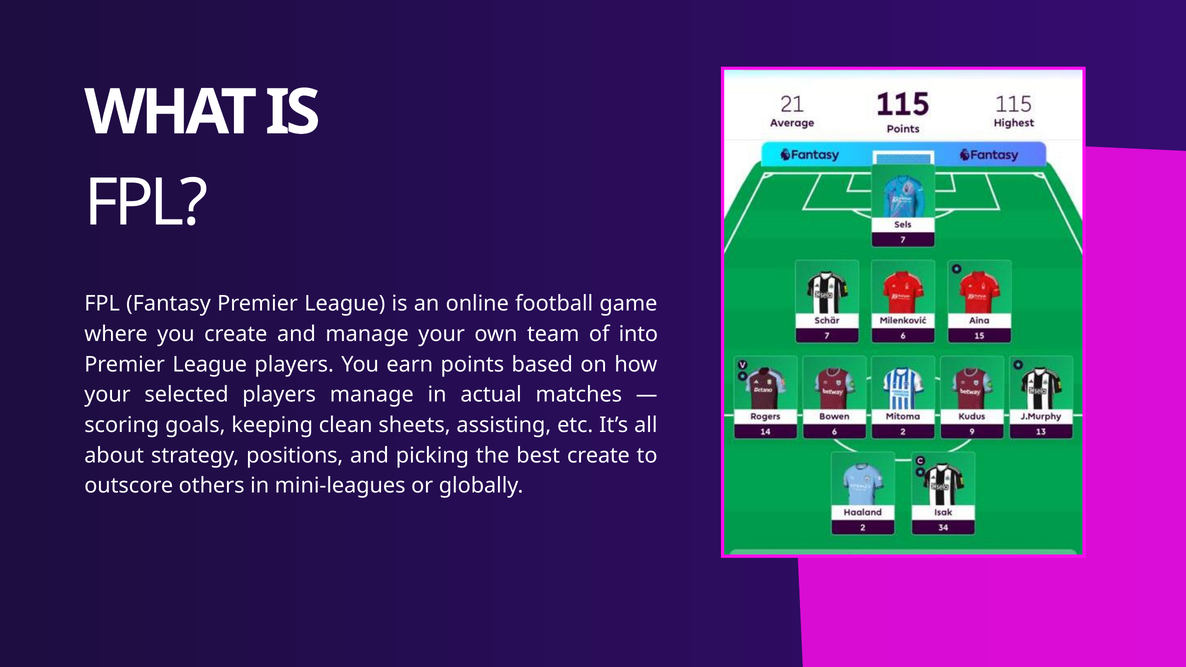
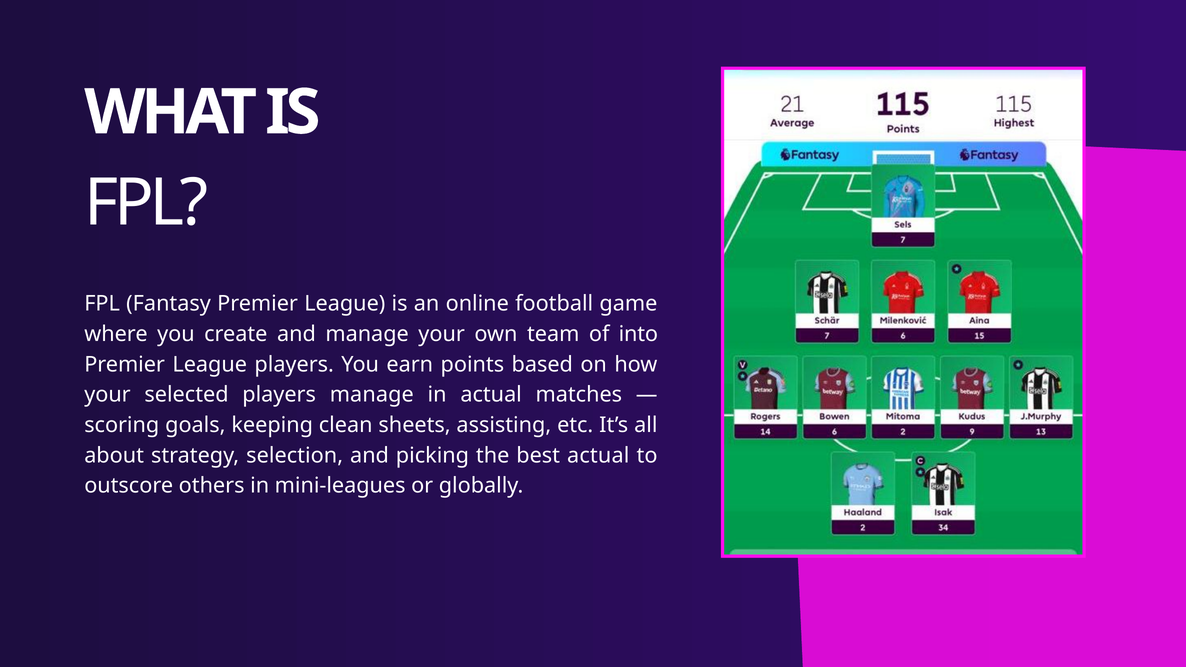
positions: positions -> selection
best create: create -> actual
